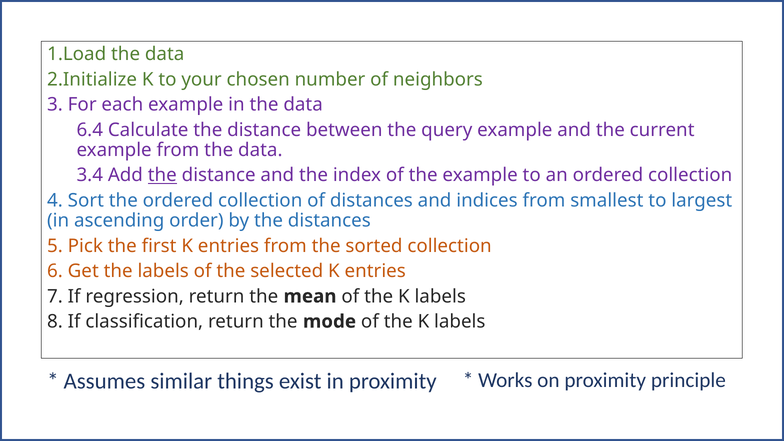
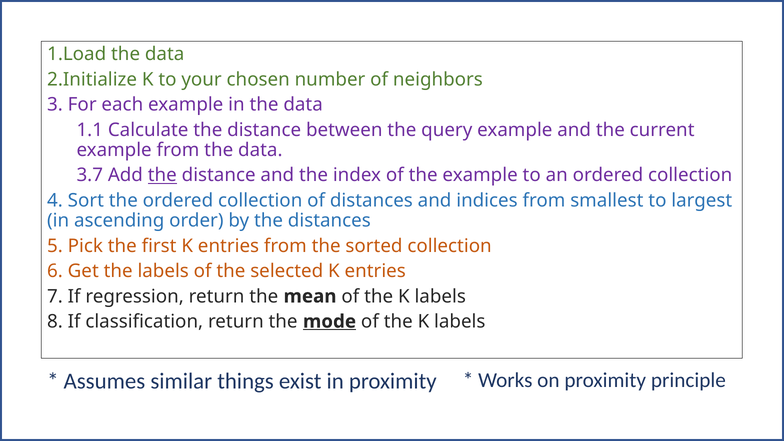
6.4: 6.4 -> 1.1
3.4: 3.4 -> 3.7
mode underline: none -> present
